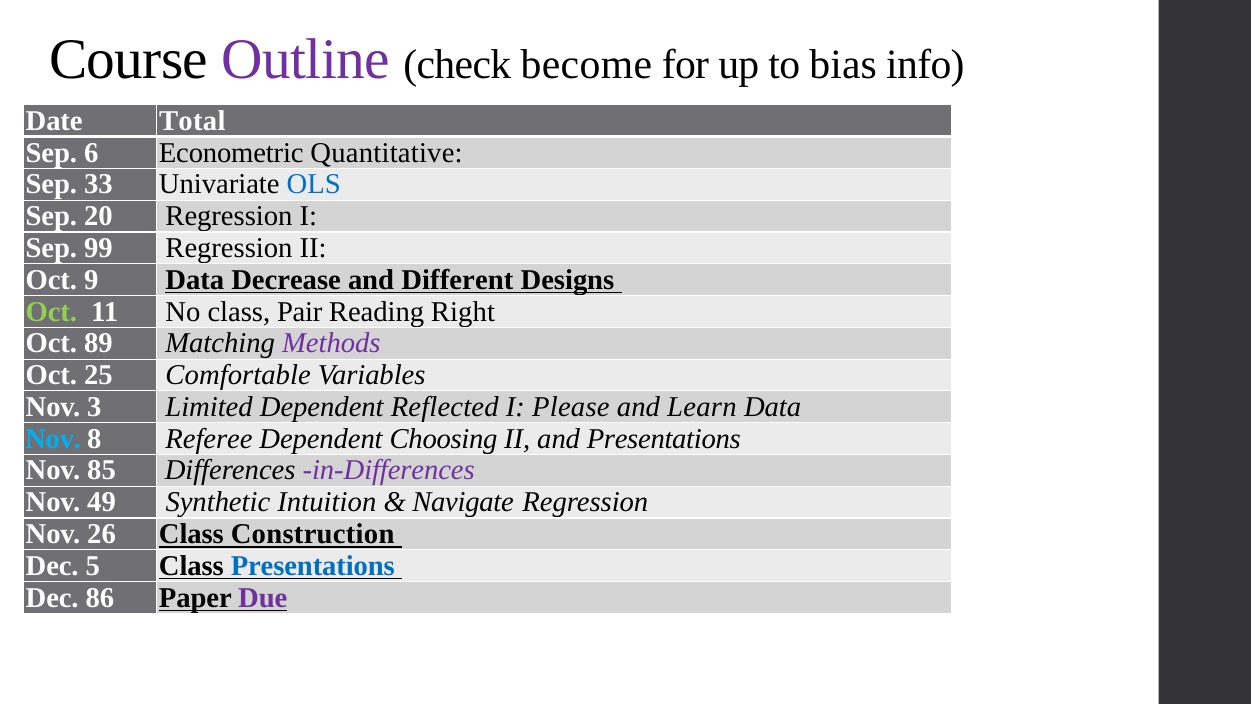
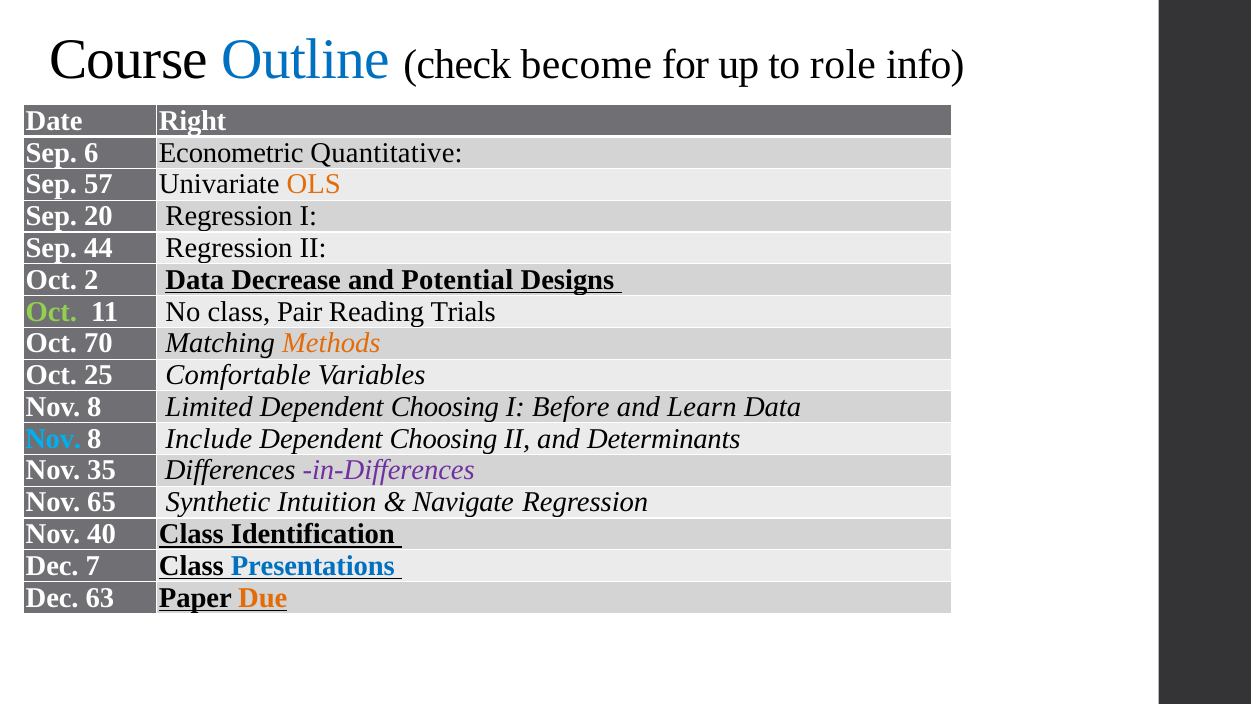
Outline colour: purple -> blue
bias: bias -> role
Total: Total -> Right
33: 33 -> 57
OLS colour: blue -> orange
99: 99 -> 44
9: 9 -> 2
Different: Different -> Potential
Right: Right -> Trials
89: 89 -> 70
Methods colour: purple -> orange
3 at (94, 407): 3 -> 8
Limited Dependent Reflected: Reflected -> Choosing
Please: Please -> Before
Referee: Referee -> Include
and Presentations: Presentations -> Determinants
85: 85 -> 35
49: 49 -> 65
26: 26 -> 40
Construction: Construction -> Identification
5: 5 -> 7
86: 86 -> 63
Due colour: purple -> orange
